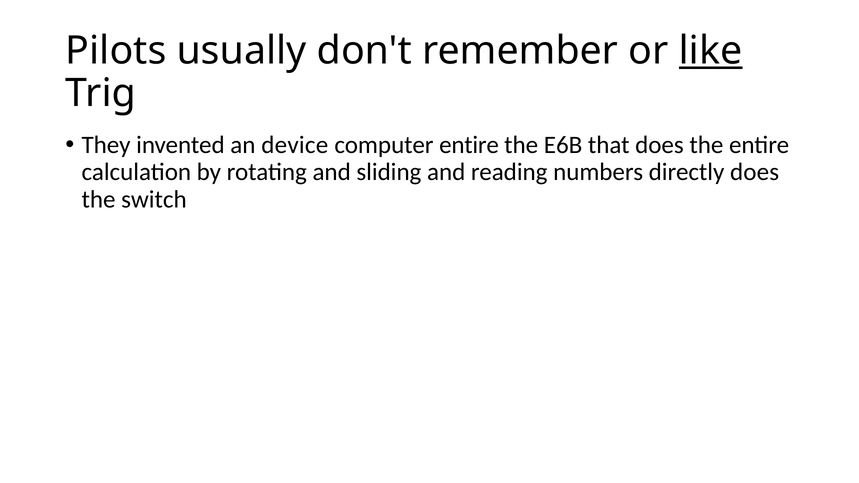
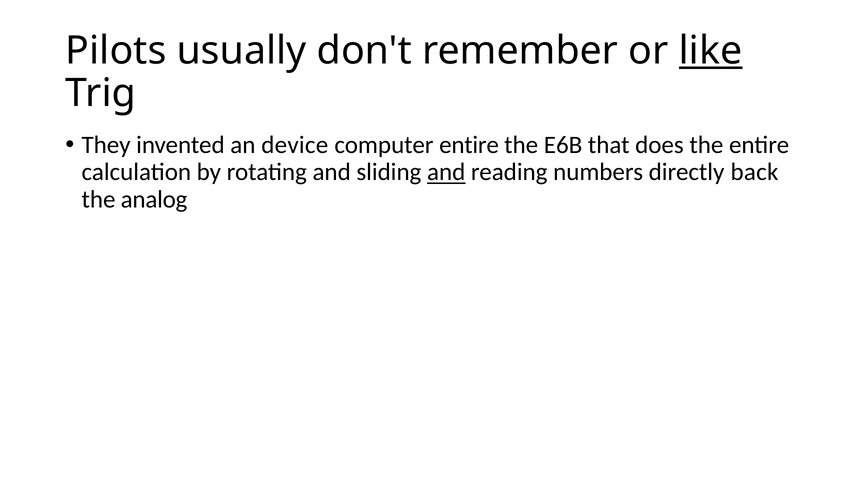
and at (446, 172) underline: none -> present
directly does: does -> back
switch: switch -> analog
